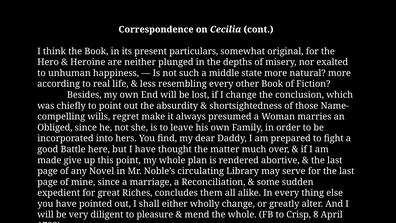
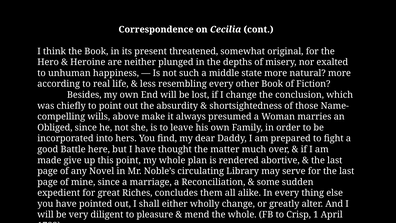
particulars: particulars -> threatened
regret: regret -> above
8: 8 -> 1
